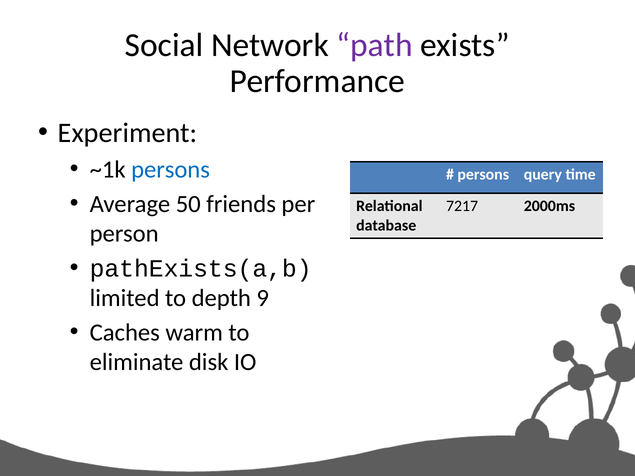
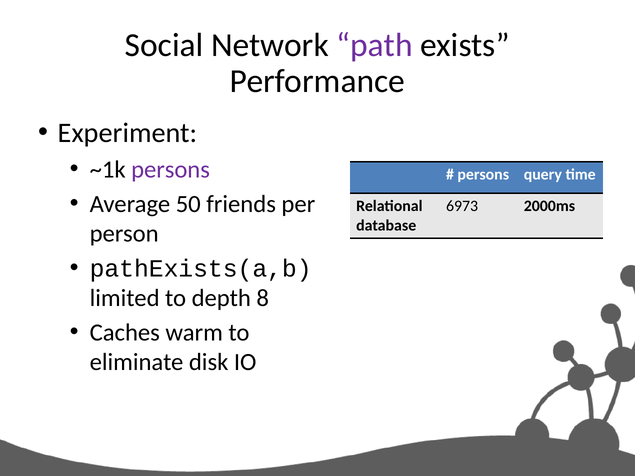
persons at (171, 170) colour: blue -> purple
7217: 7217 -> 6973
9: 9 -> 8
